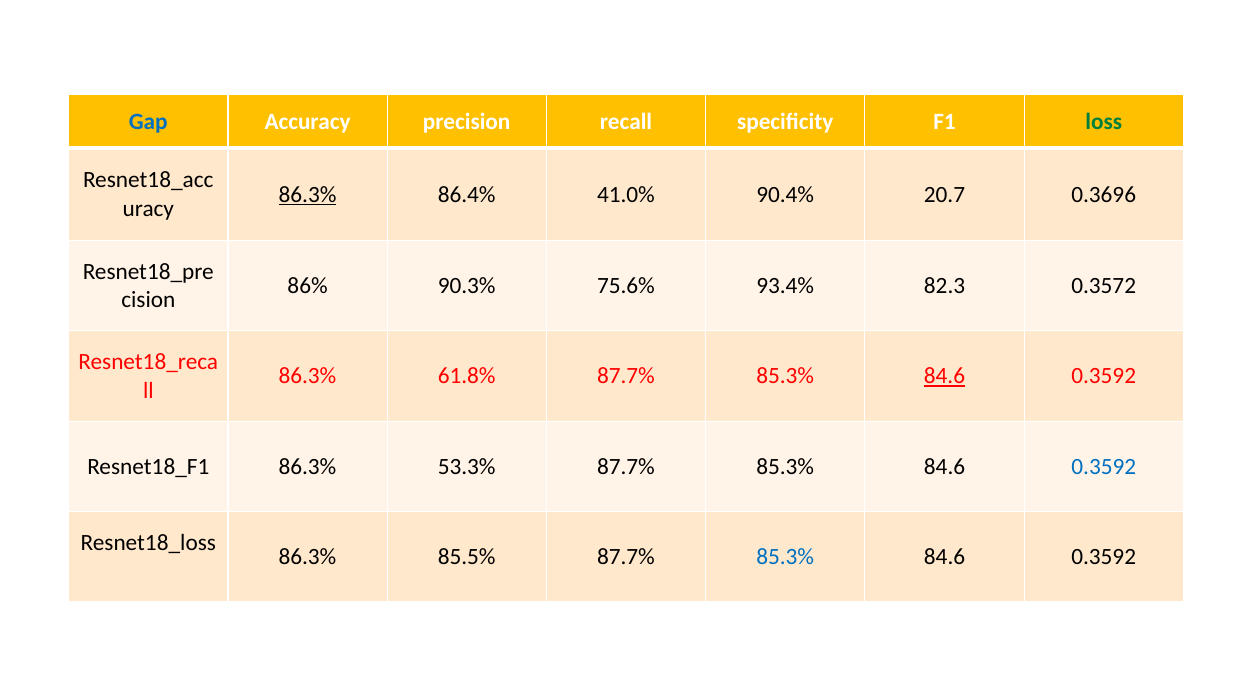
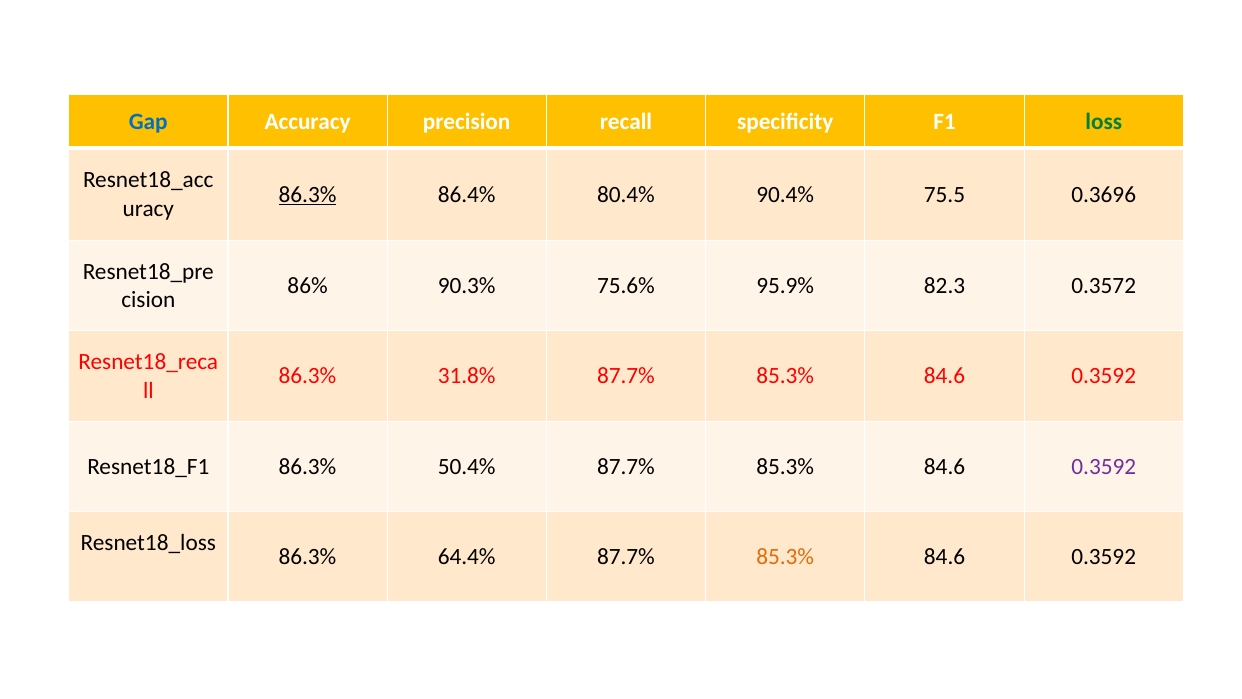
41.0%: 41.0% -> 80.4%
20.7: 20.7 -> 75.5
93.4%: 93.4% -> 95.9%
61.8%: 61.8% -> 31.8%
84.6 at (945, 376) underline: present -> none
53.3%: 53.3% -> 50.4%
0.3592 at (1104, 466) colour: blue -> purple
85.5%: 85.5% -> 64.4%
85.3% at (785, 557) colour: blue -> orange
